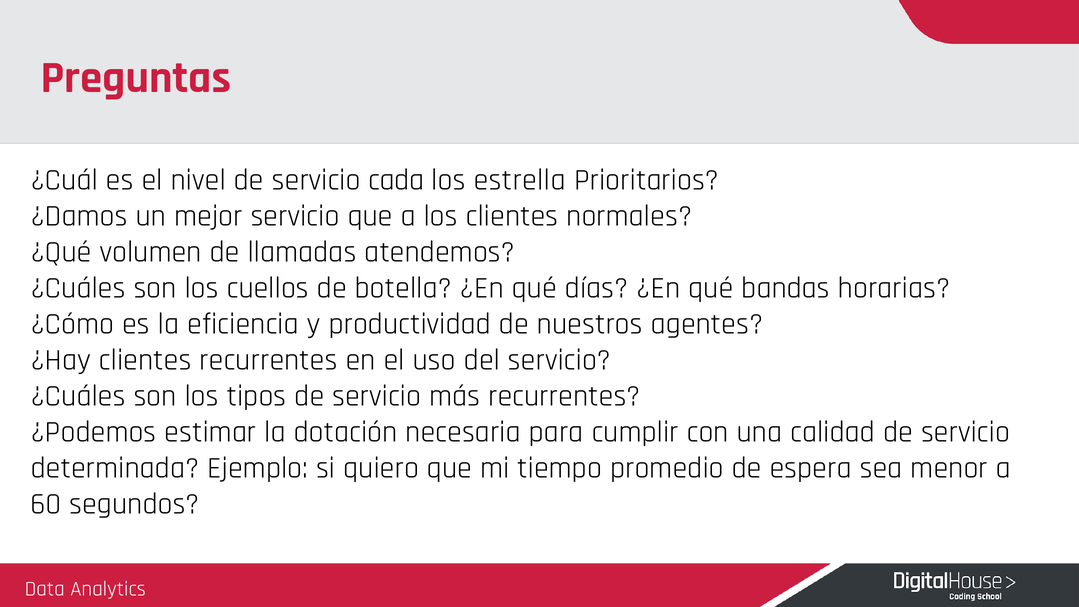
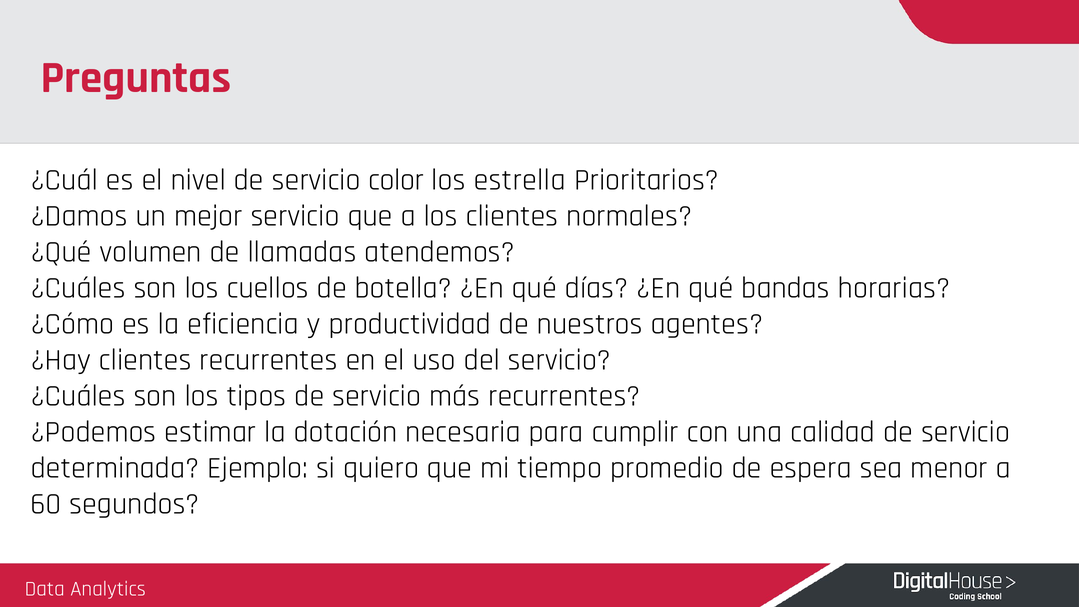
cada: cada -> color
